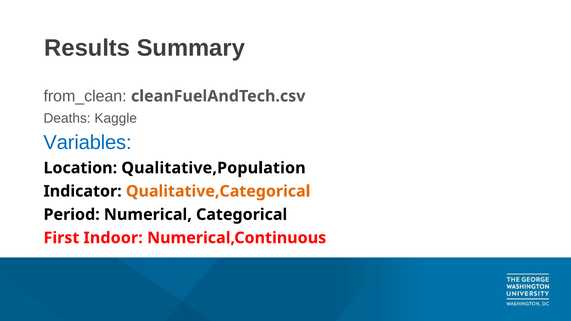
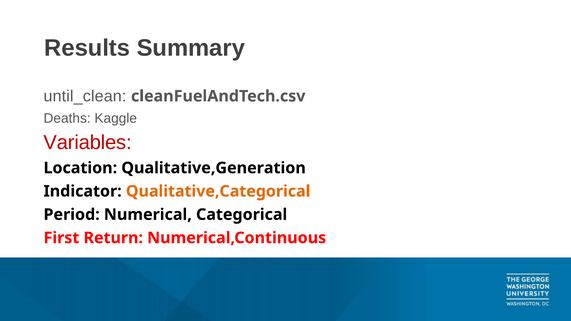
from_clean: from_clean -> until_clean
Variables colour: blue -> red
Qualitative,Population: Qualitative,Population -> Qualitative,Generation
Indoor: Indoor -> Return
